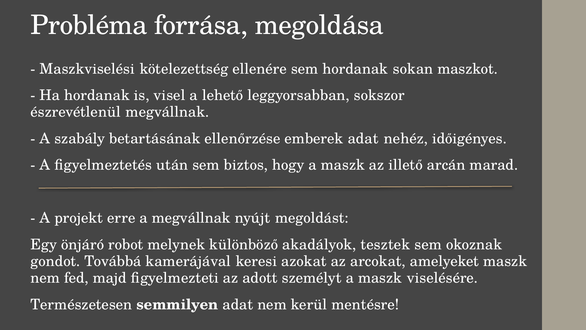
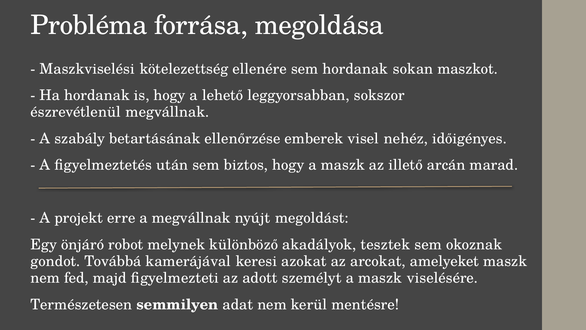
is visel: visel -> hogy
emberek adat: adat -> visel
